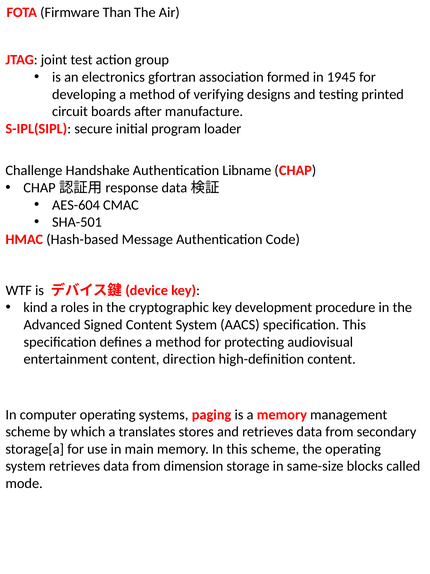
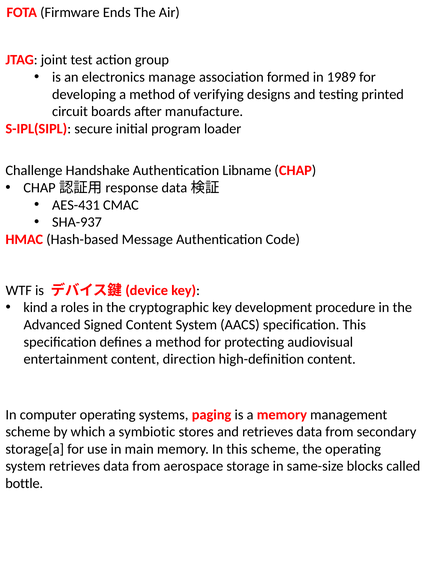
Than: Than -> Ends
gfortran: gfortran -> manage
1945: 1945 -> 1989
AES-604: AES-604 -> AES-431
SHA-501: SHA-501 -> SHA-937
translates: translates -> symbiotic
dimension: dimension -> aerospace
mode: mode -> bottle
